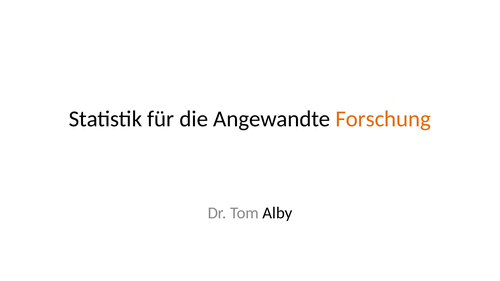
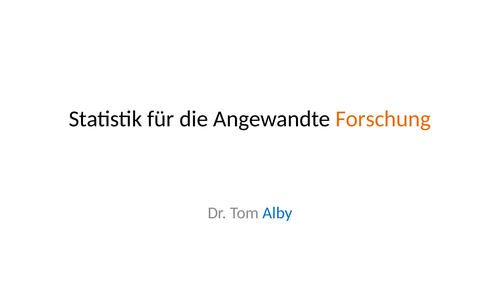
Alby colour: black -> blue
